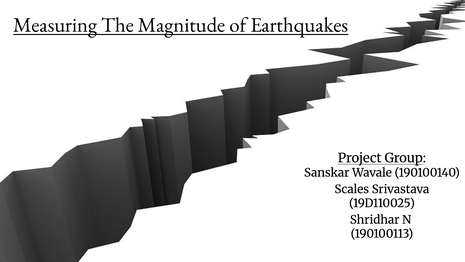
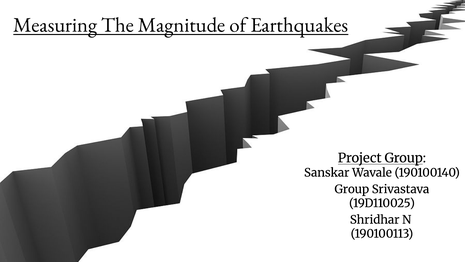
Scales at (352, 189): Scales -> Group
